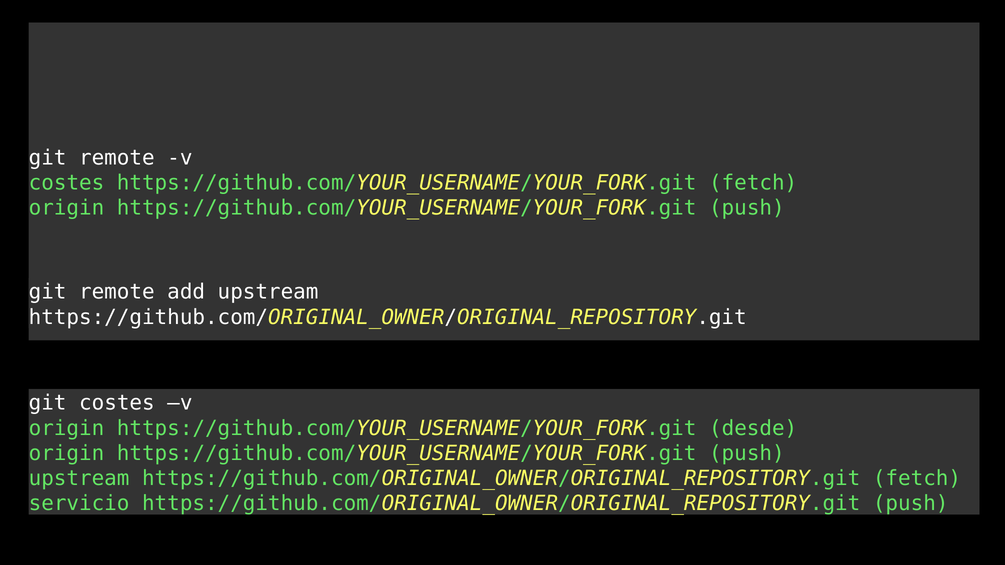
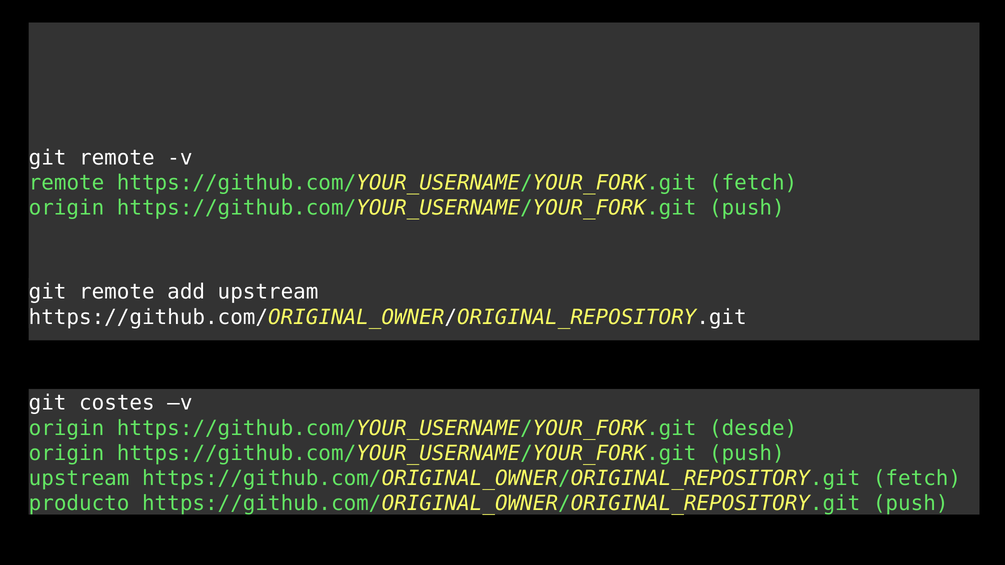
costes at (67, 183): costes -> remote
servicio: servicio -> producto
